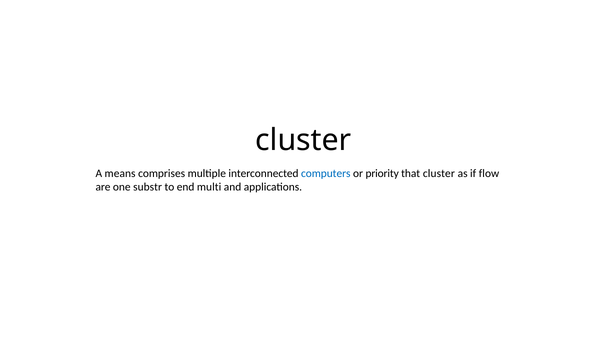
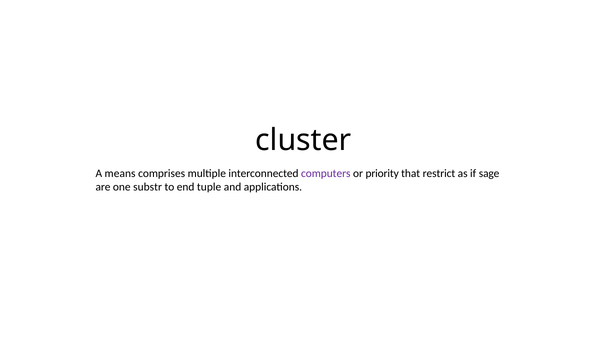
computers colour: blue -> purple
that cluster: cluster -> restrict
flow: flow -> sage
multi: multi -> tuple
